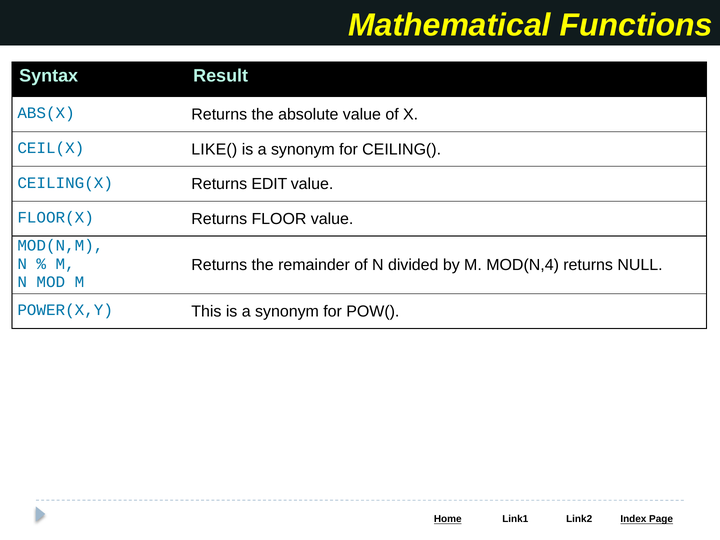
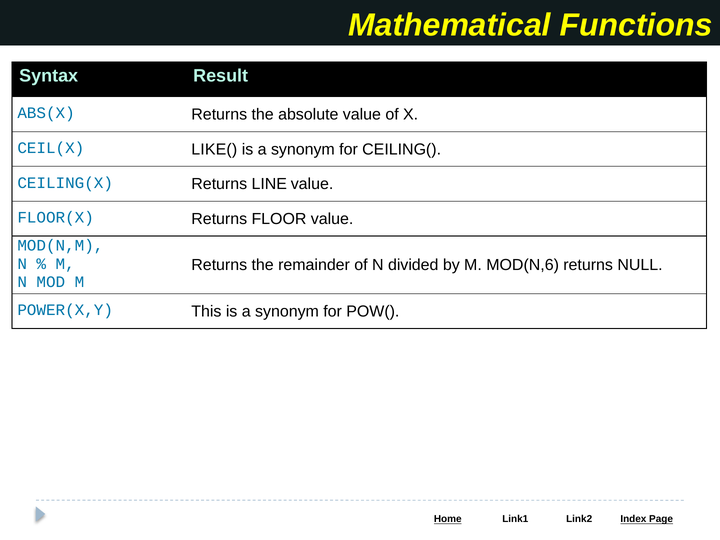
EDIT: EDIT -> LINE
MOD(N,4: MOD(N,4 -> MOD(N,6
